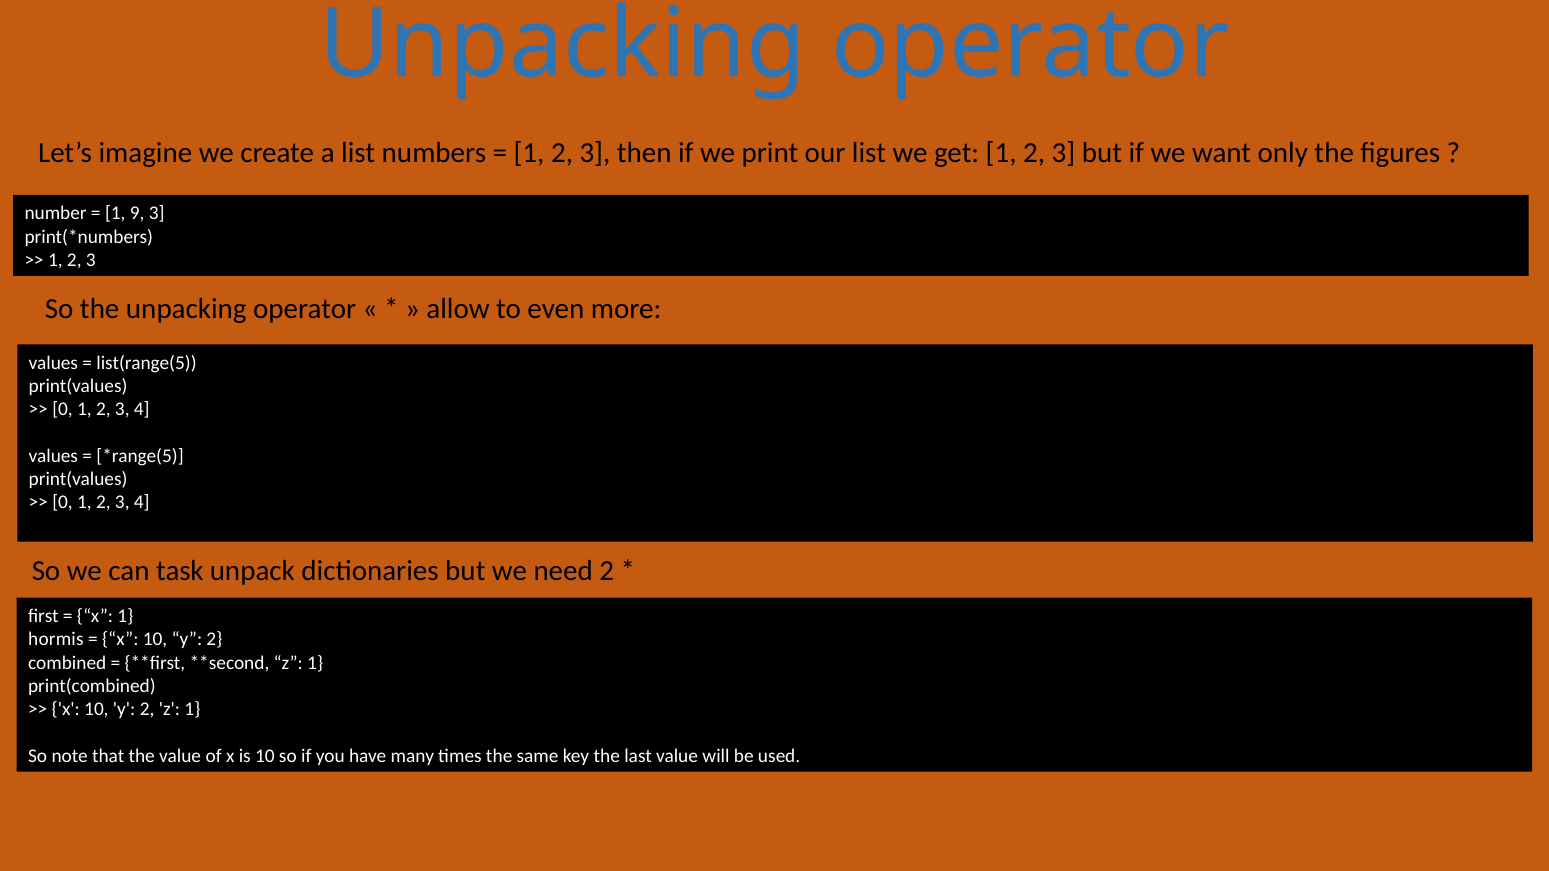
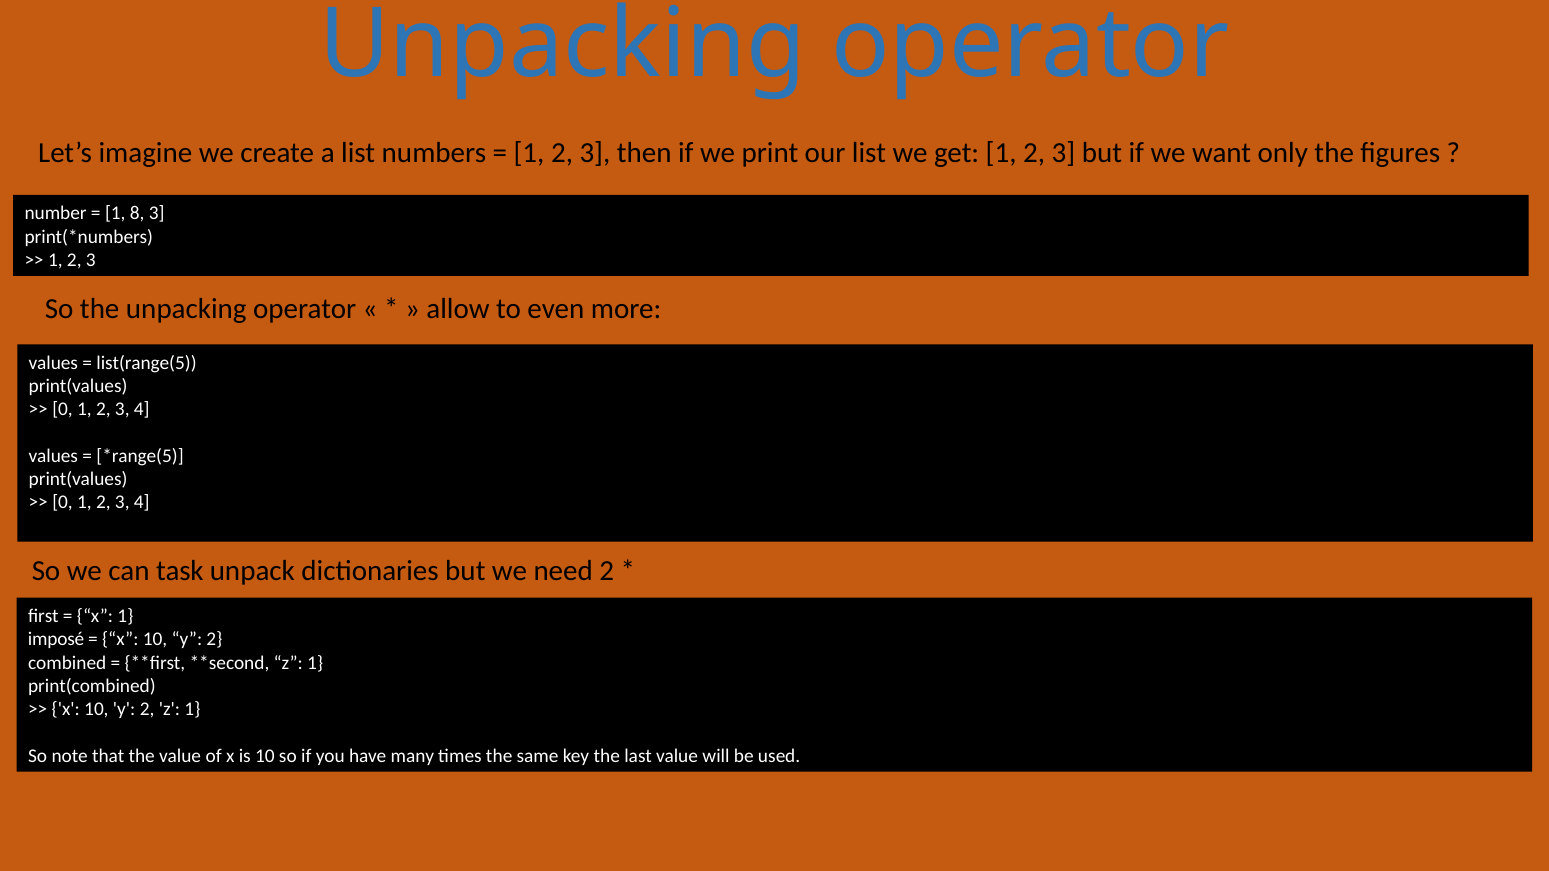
9: 9 -> 8
hormis: hormis -> imposé
